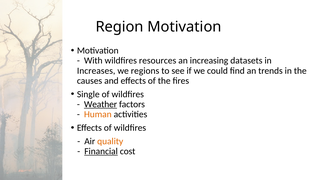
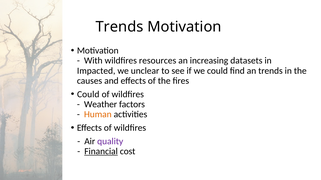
Region at (120, 27): Region -> Trends
Increases: Increases -> Impacted
regions: regions -> unclear
Single at (88, 95): Single -> Could
Weather underline: present -> none
quality colour: orange -> purple
